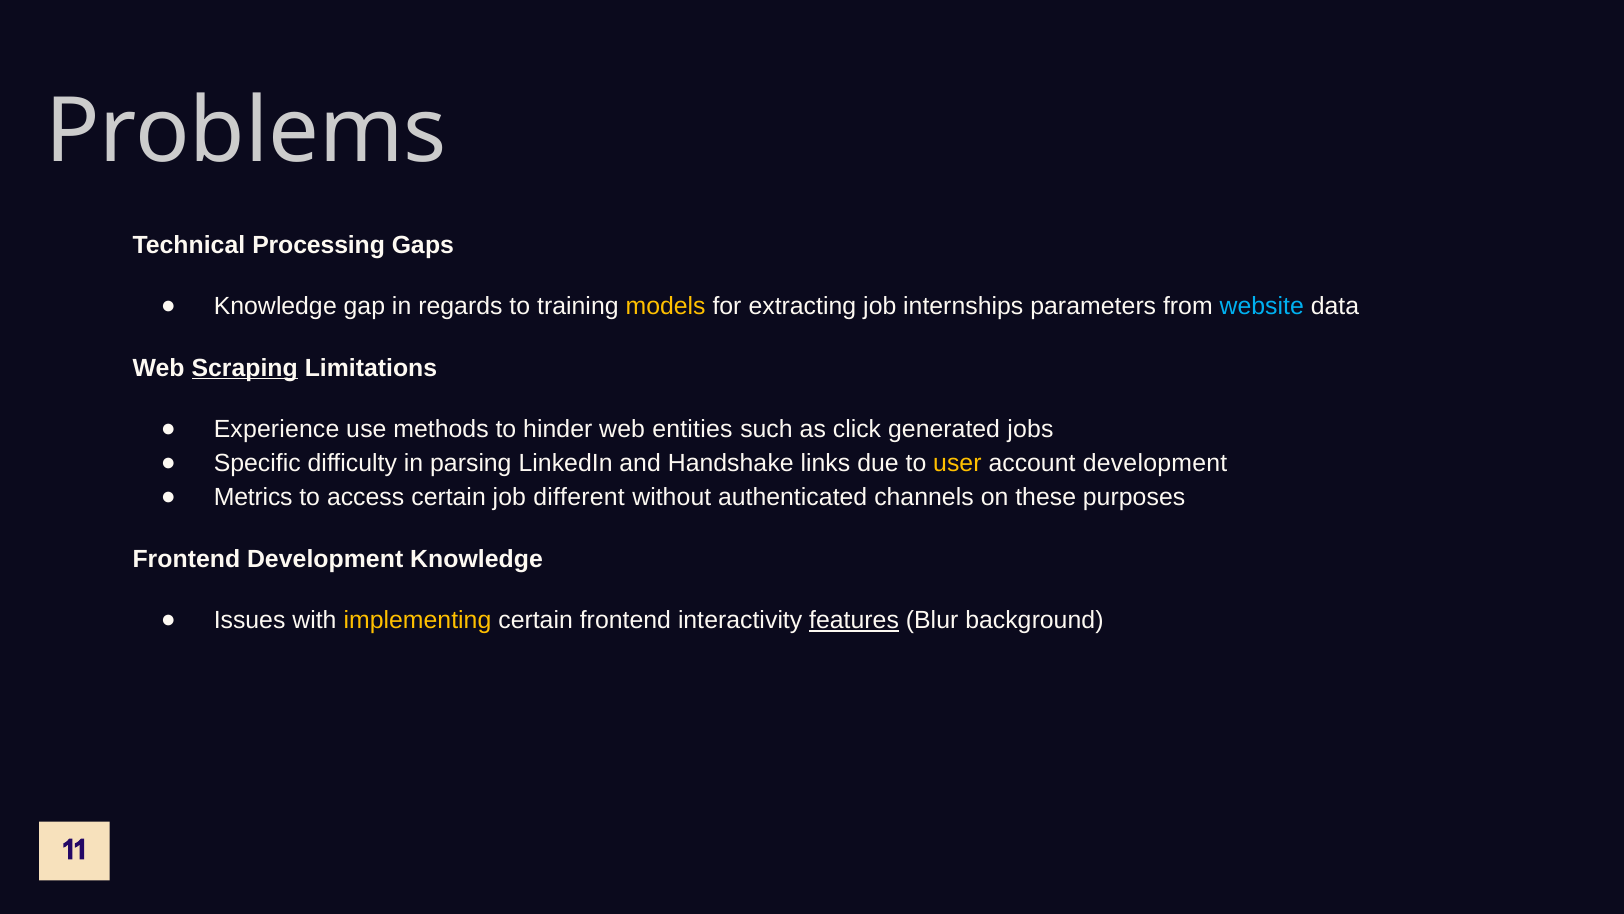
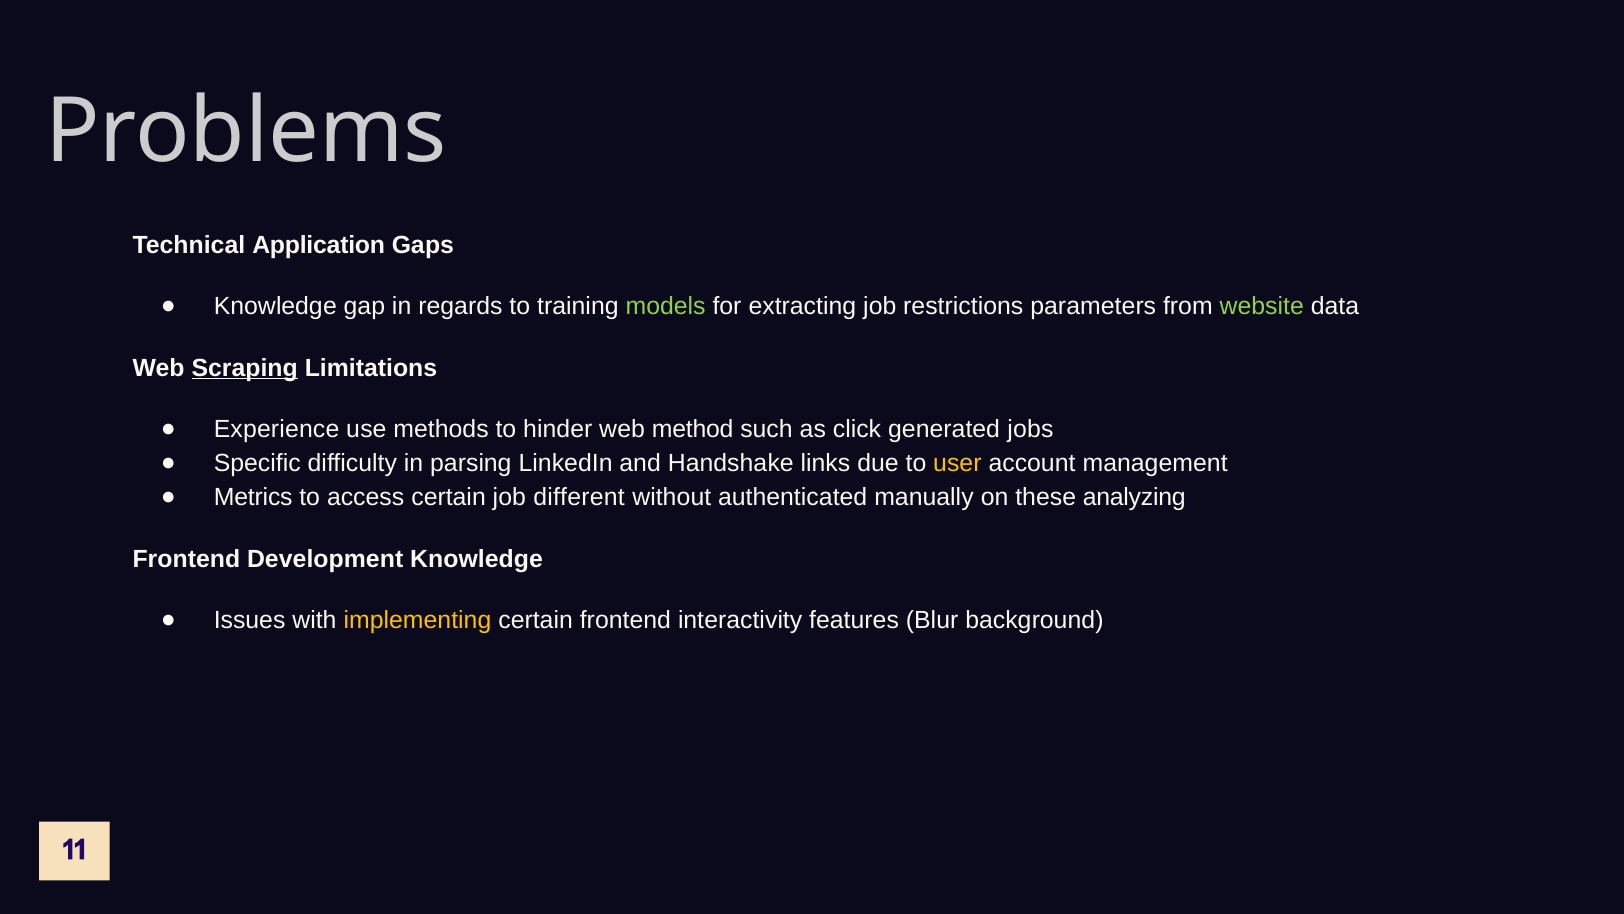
Processing: Processing -> Application
models colour: yellow -> light green
internships: internships -> restrictions
website colour: light blue -> light green
entities: entities -> method
account development: development -> management
channels: channels -> manually
purposes: purposes -> analyzing
features underline: present -> none
